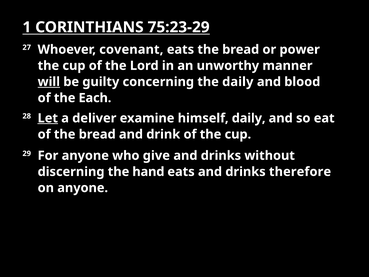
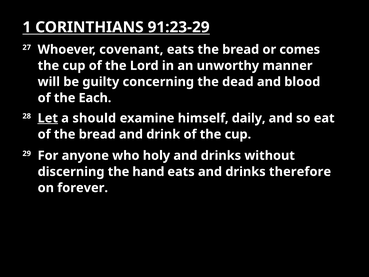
75:23-29: 75:23-29 -> 91:23-29
power: power -> comes
will underline: present -> none
the daily: daily -> dead
deliver: deliver -> should
give: give -> holy
on anyone: anyone -> forever
